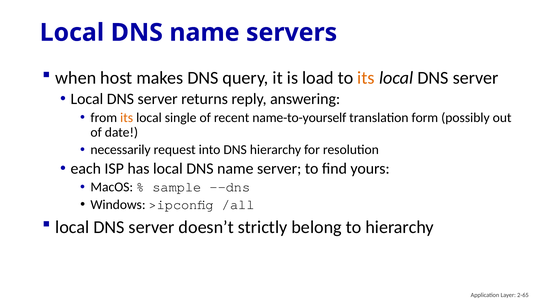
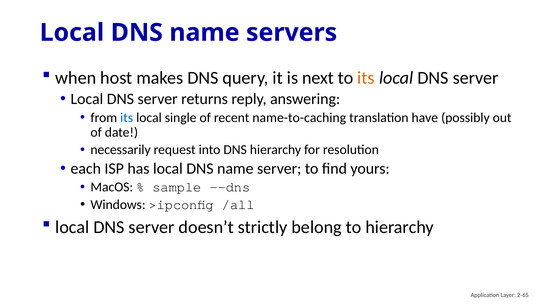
load: load -> next
its at (127, 118) colour: orange -> blue
name-to-yourself: name-to-yourself -> name-to-caching
form: form -> have
